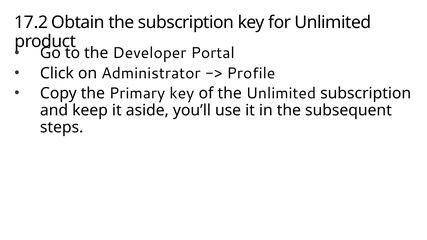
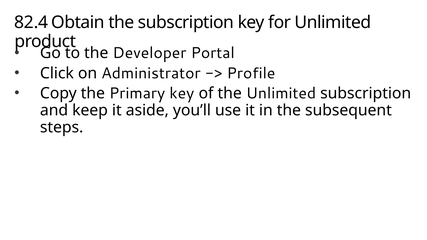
17.2: 17.2 -> 82.4
